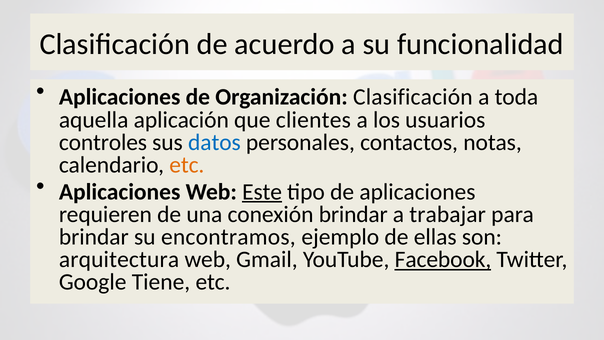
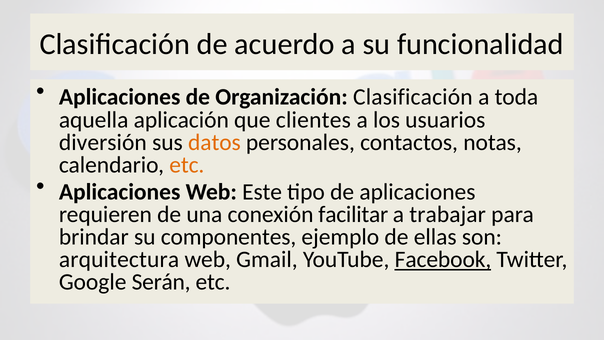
controles: controles -> diversión
datos colour: blue -> orange
Este underline: present -> none
conexión brindar: brindar -> facilitar
encontramos: encontramos -> componentes
Tiene: Tiene -> Serán
